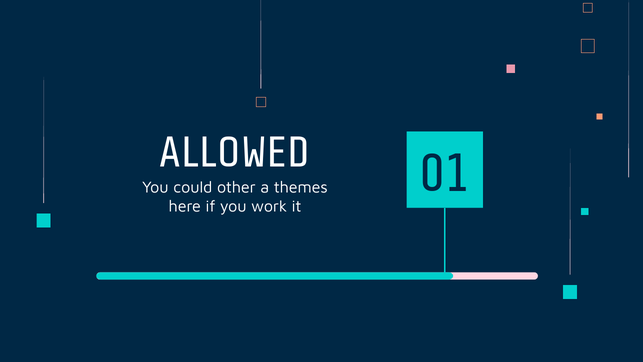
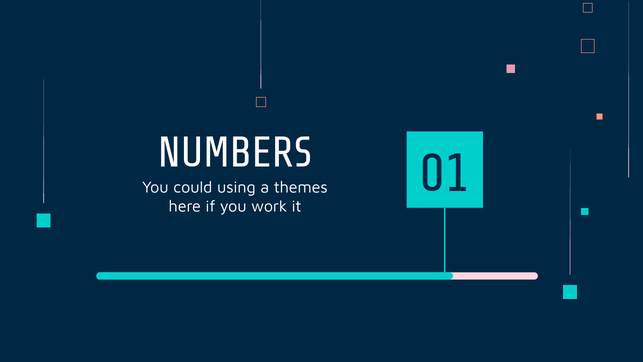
ALLOWED: ALLOWED -> NUMBERS
other: other -> using
